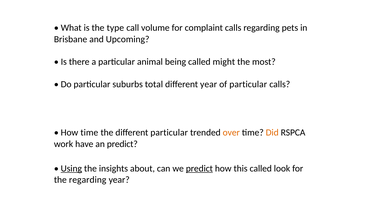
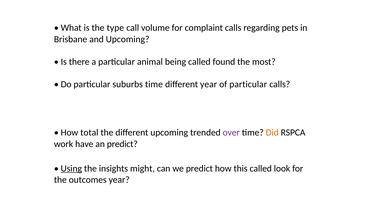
might: might -> found
suburbs total: total -> time
How time: time -> total
different particular: particular -> upcoming
over colour: orange -> purple
about: about -> might
predict at (199, 168) underline: present -> none
the regarding: regarding -> outcomes
